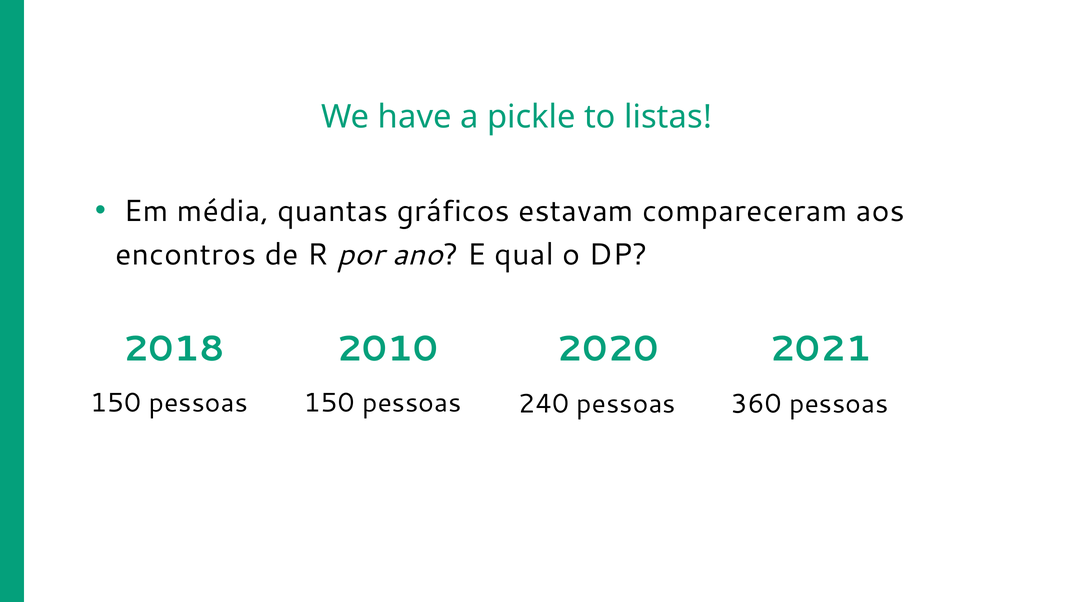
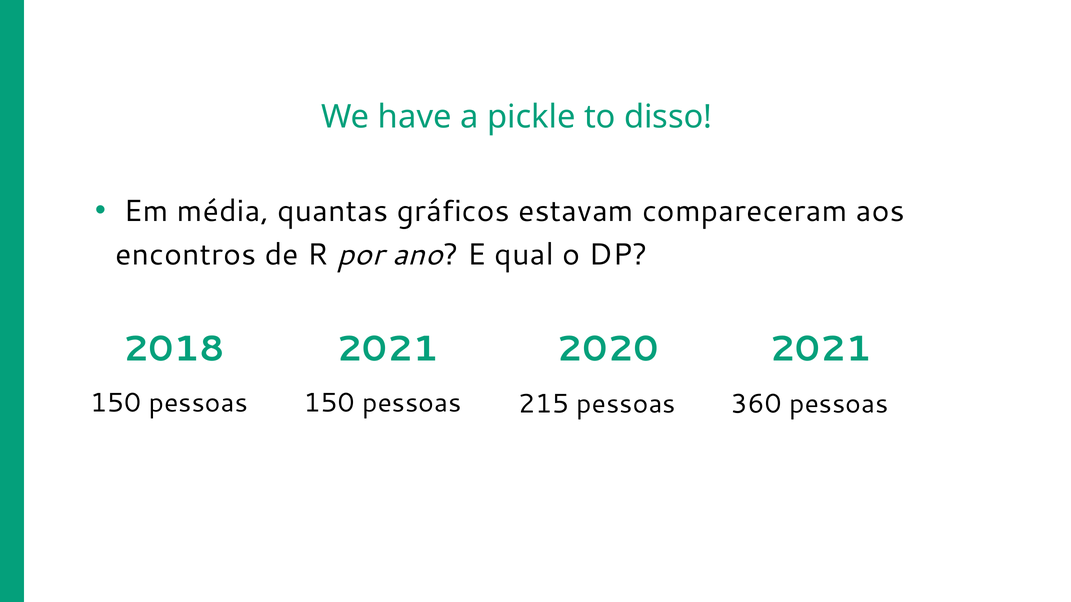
listas: listas -> disso
2010 at (387, 349): 2010 -> 2021
240: 240 -> 215
